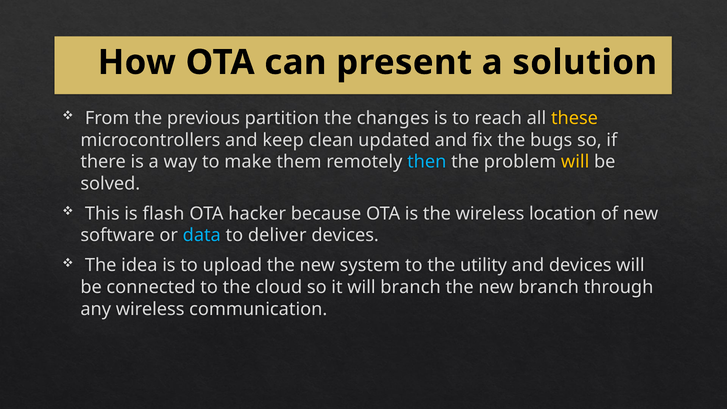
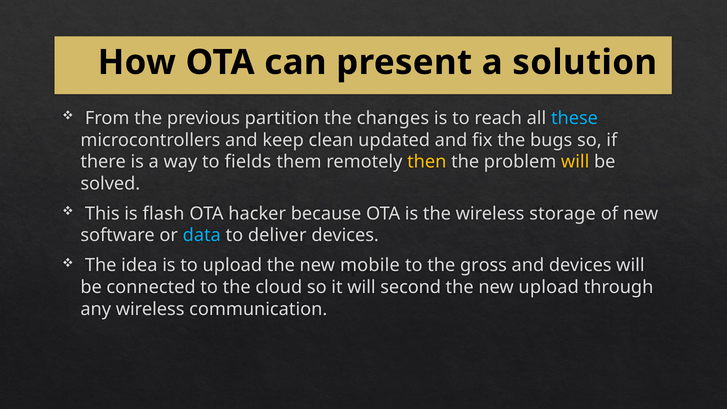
these colour: yellow -> light blue
make: make -> fields
then colour: light blue -> yellow
location: location -> storage
system: system -> mobile
utility: utility -> gross
will branch: branch -> second
new branch: branch -> upload
